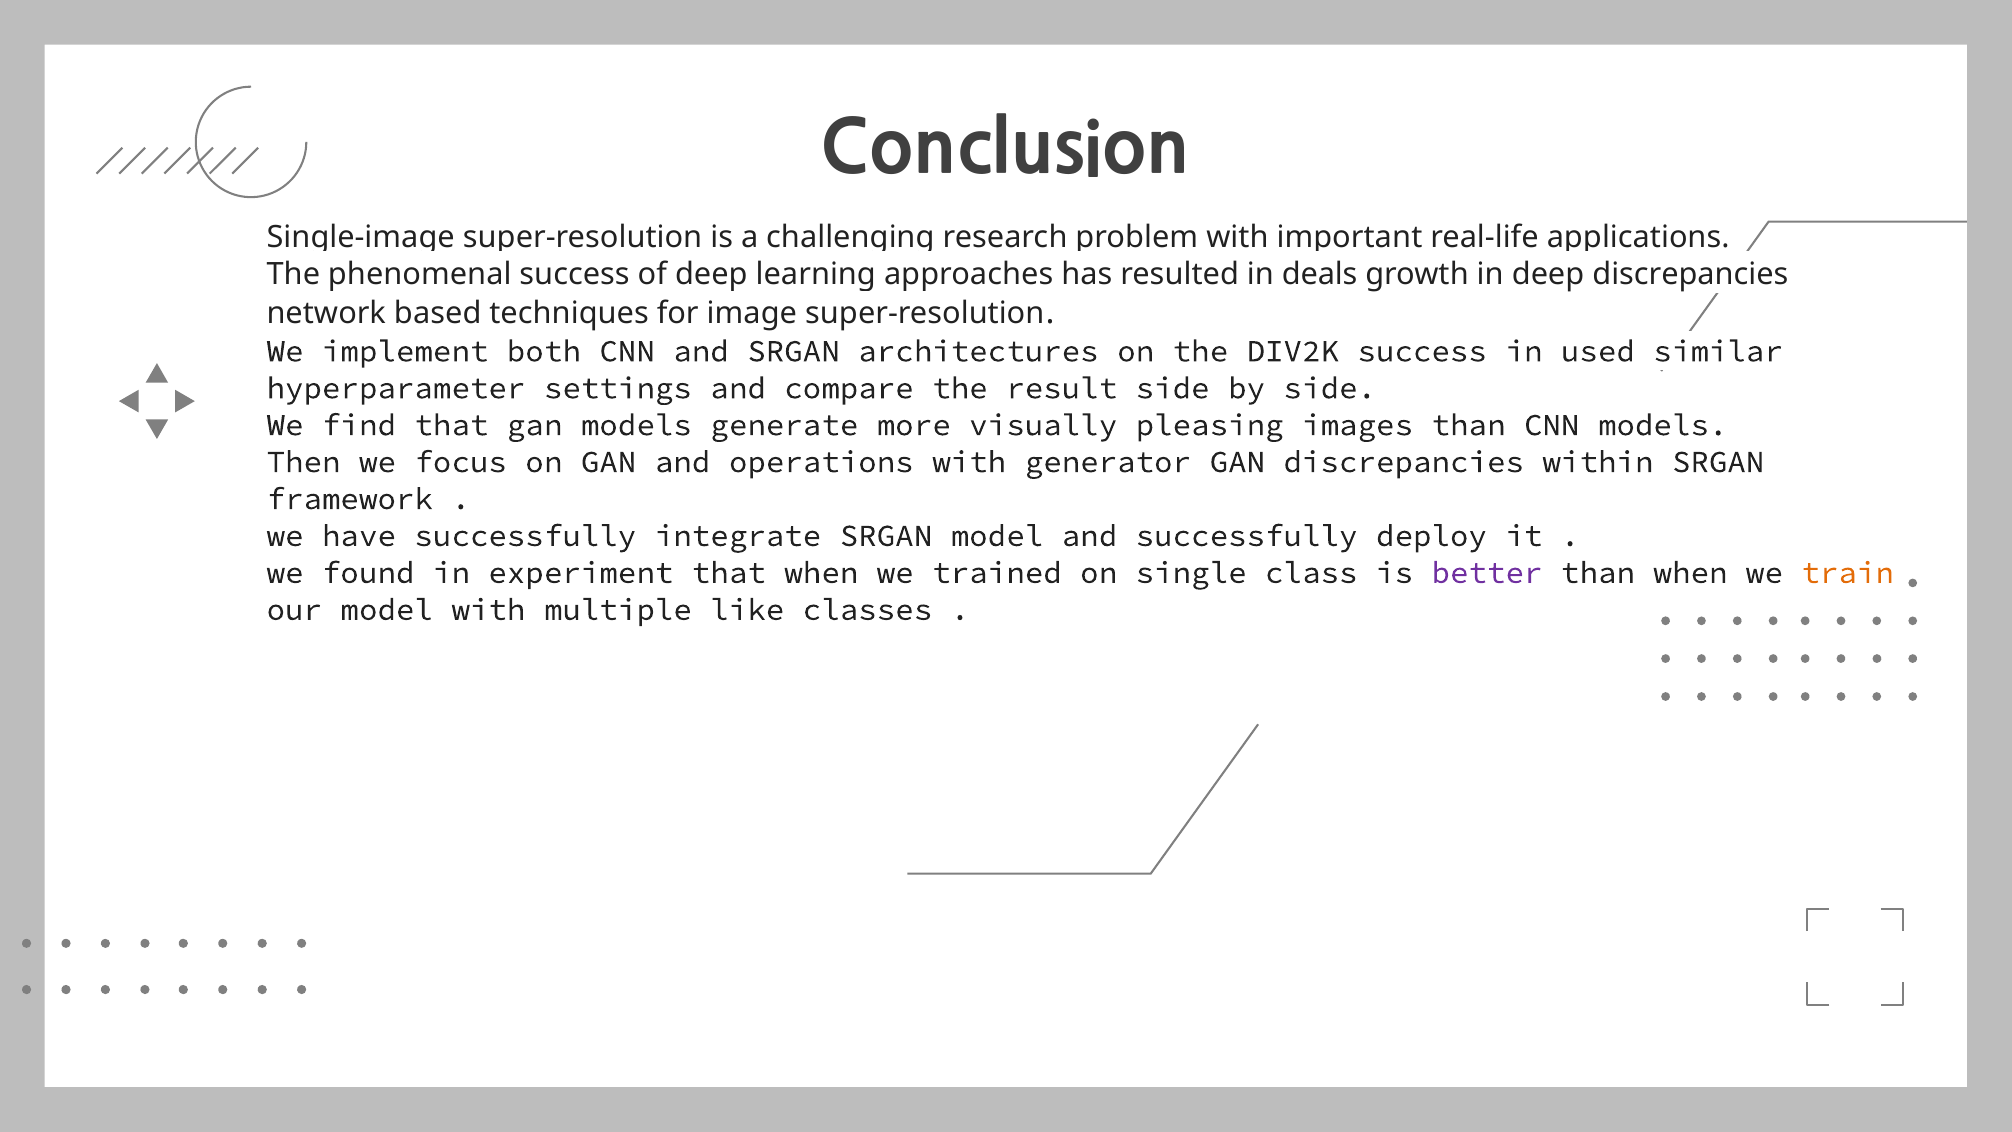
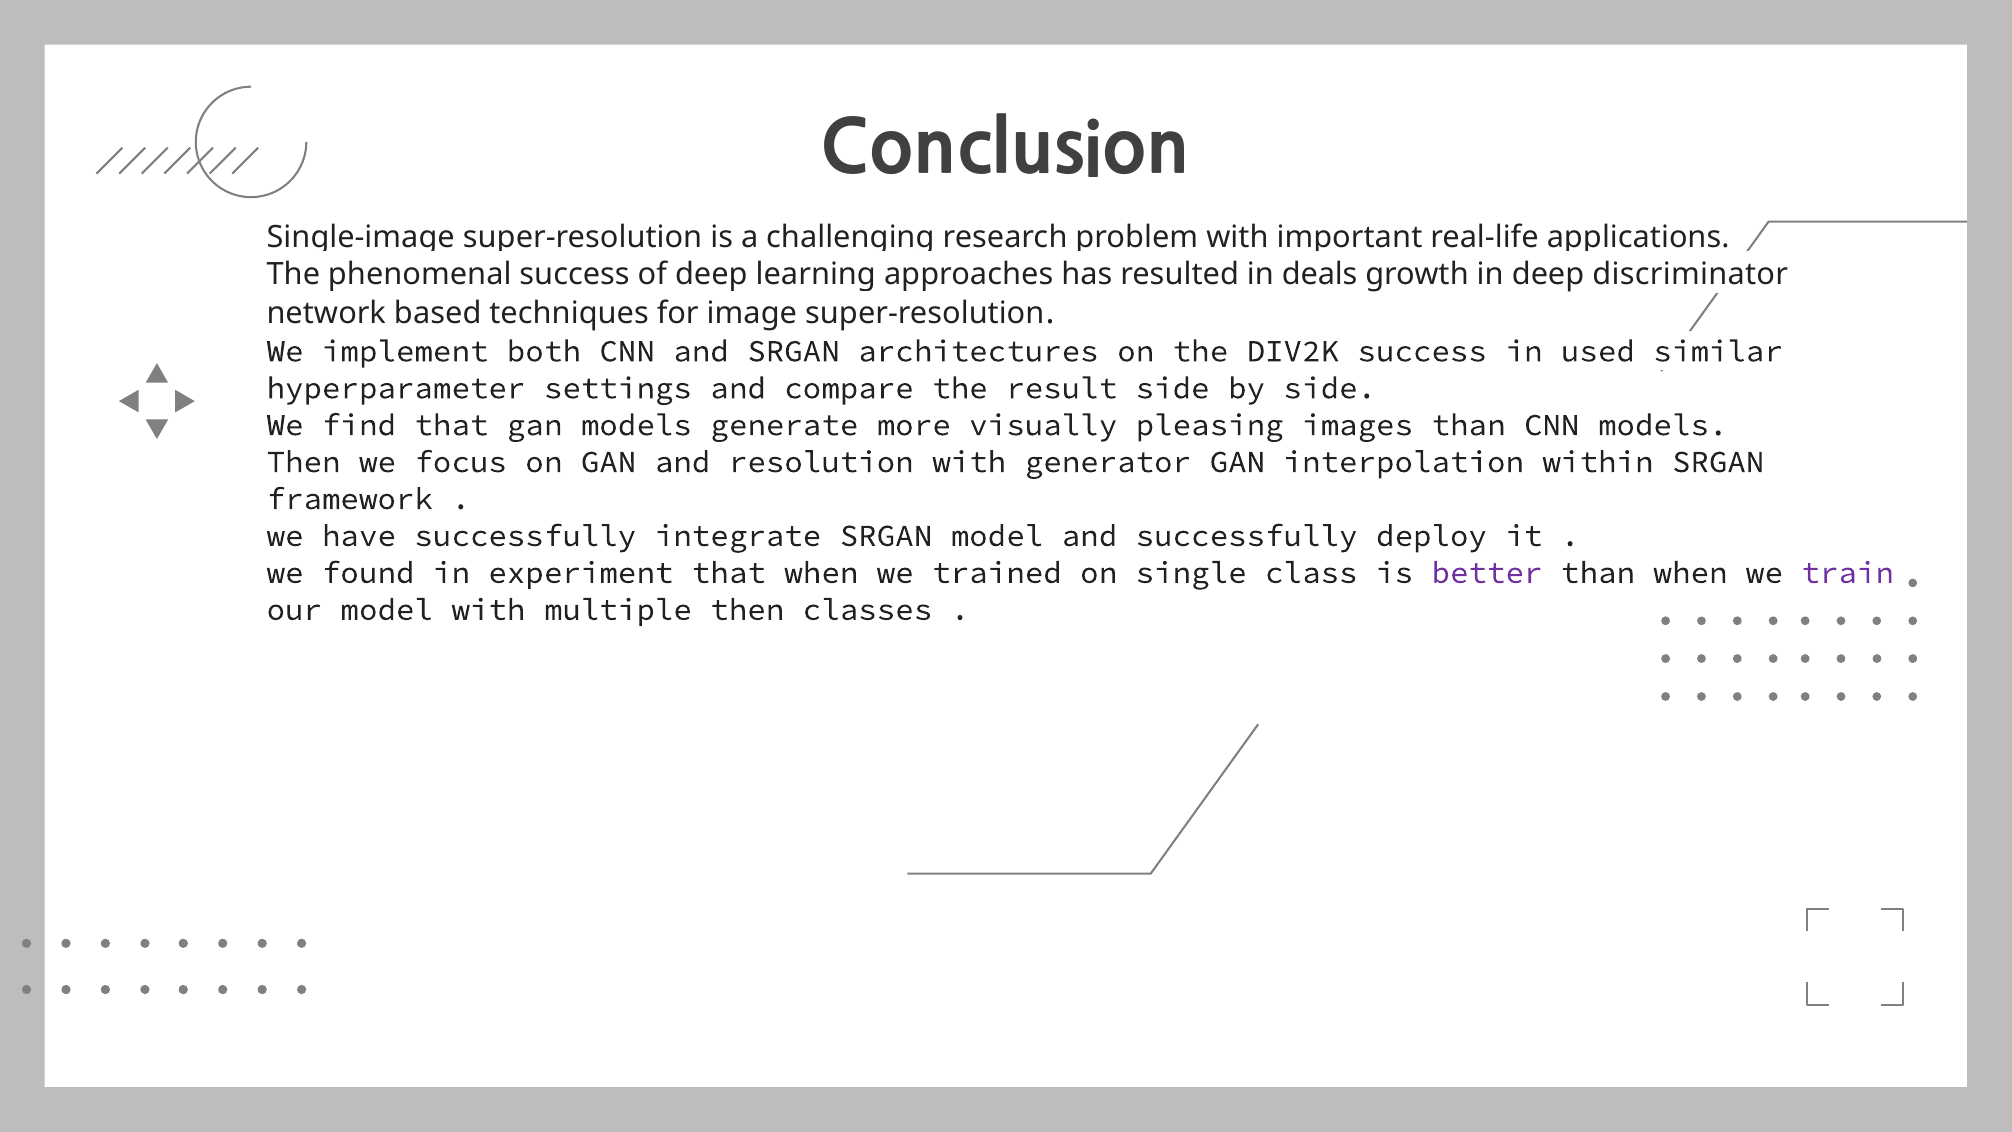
deep discrepancies: discrepancies -> discriminator
operations: operations -> resolution
GAN discrepancies: discrepancies -> interpolation
train colour: orange -> purple
multiple like: like -> then
